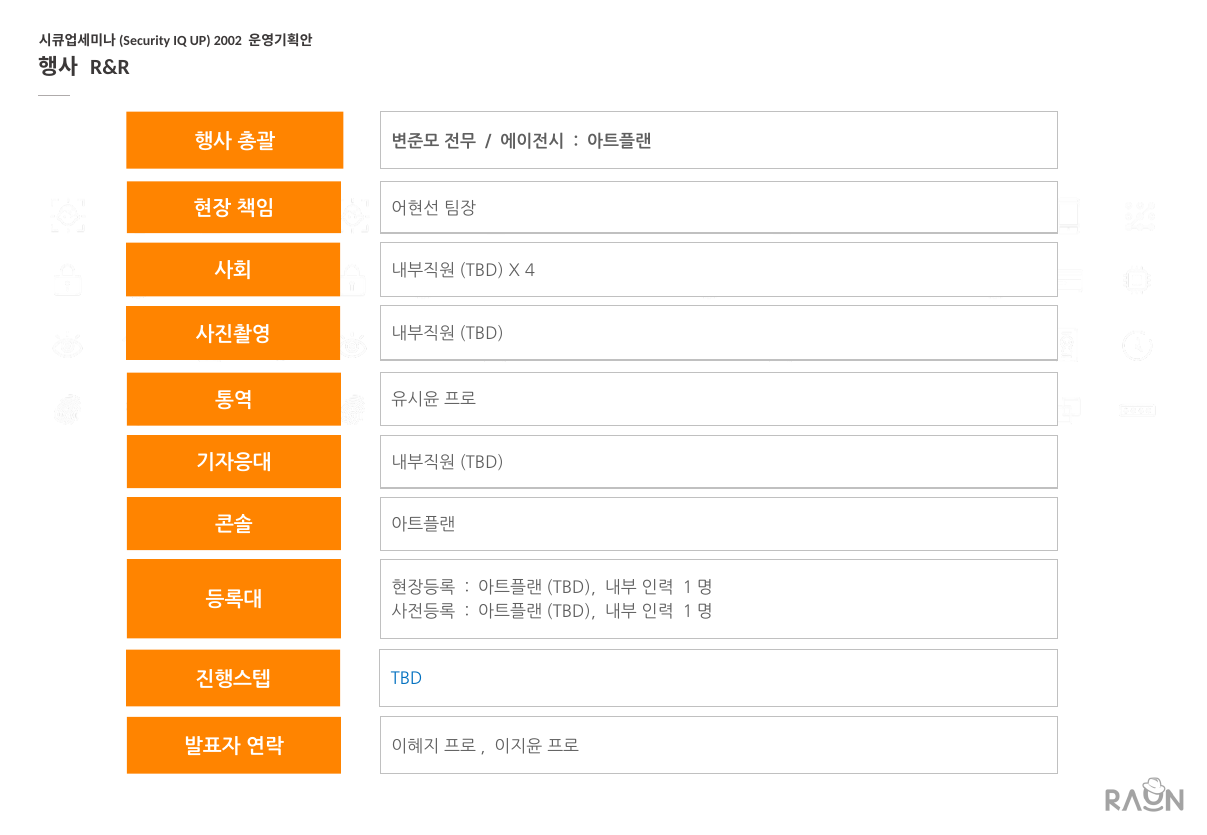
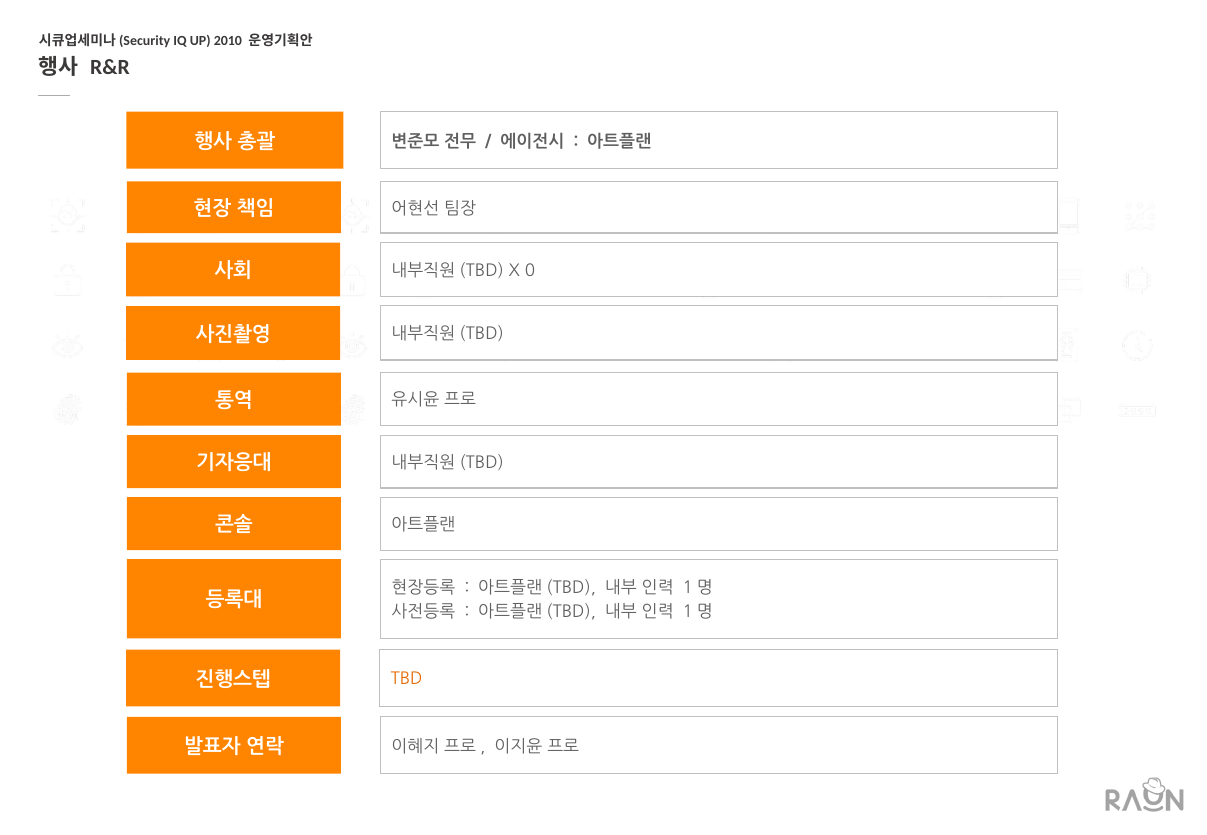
2002: 2002 -> 2010
4: 4 -> 0
TBD colour: blue -> orange
